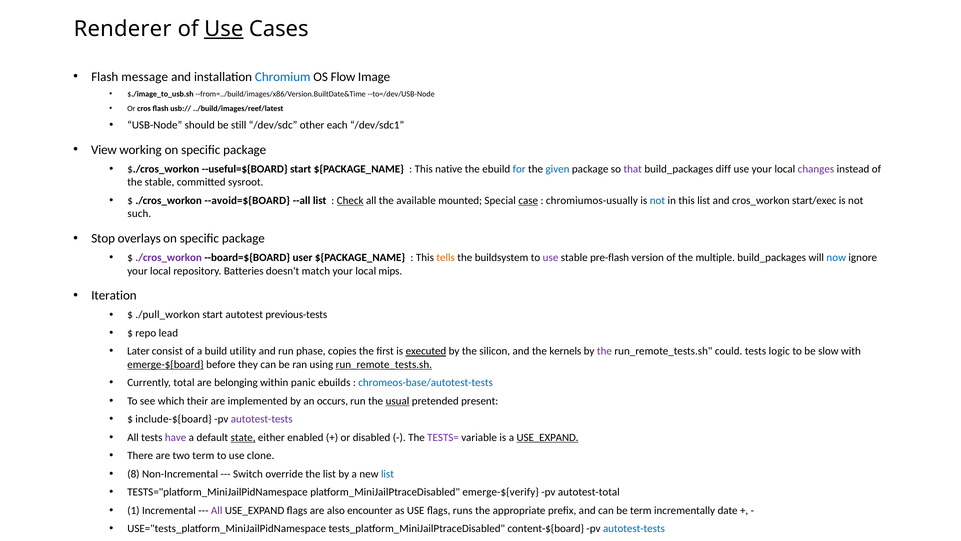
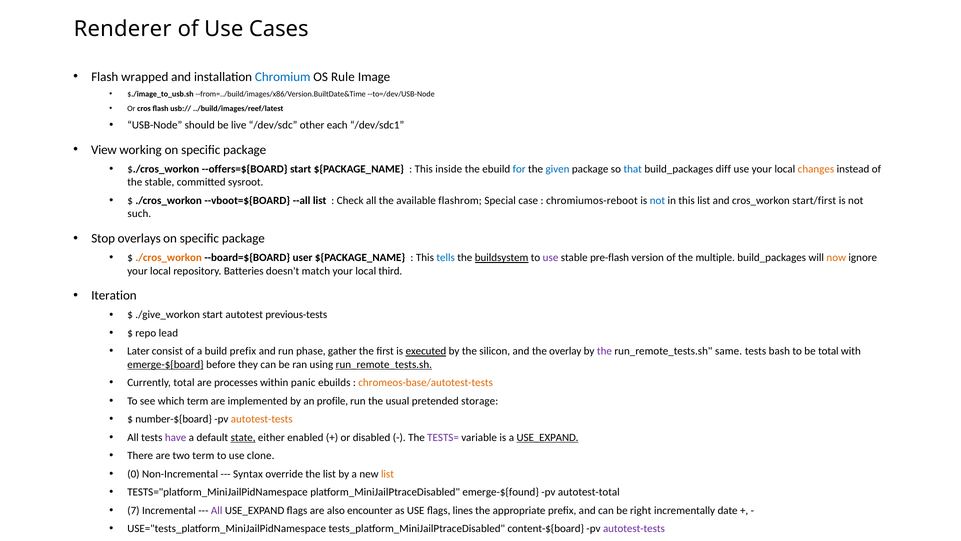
Use at (224, 29) underline: present -> none
message: message -> wrapped
Flow: Flow -> Rule
still: still -> live
--useful=${BOARD: --useful=${BOARD -> --offers=${BOARD
native: native -> inside
that colour: purple -> blue
changes colour: purple -> orange
--avoid=${BOARD: --avoid=${BOARD -> --vboot=${BOARD
Check underline: present -> none
mounted: mounted -> flashrom
case underline: present -> none
chromiumos-usually: chromiumos-usually -> chromiumos-reboot
start/exec: start/exec -> start/first
./cros_workon at (169, 258) colour: purple -> orange
tells colour: orange -> blue
buildsystem underline: none -> present
now colour: blue -> orange
mips: mips -> third
./pull_workon: ./pull_workon -> ./give_workon
build utility: utility -> prefix
copies: copies -> gather
kernels: kernels -> overlay
could: could -> same
logic: logic -> bash
be slow: slow -> total
belonging: belonging -> processes
chromeos-base/autotest-tests colour: blue -> orange
which their: their -> term
occurs: occurs -> profile
usual underline: present -> none
present: present -> storage
include-${board: include-${board -> number-${board
autotest-tests at (262, 419) colour: purple -> orange
8: 8 -> 0
Switch: Switch -> Syntax
list at (387, 474) colour: blue -> orange
emerge-${verify: emerge-${verify -> emerge-${found
1: 1 -> 7
runs: runs -> lines
be term: term -> right
autotest-tests at (634, 528) colour: blue -> purple
